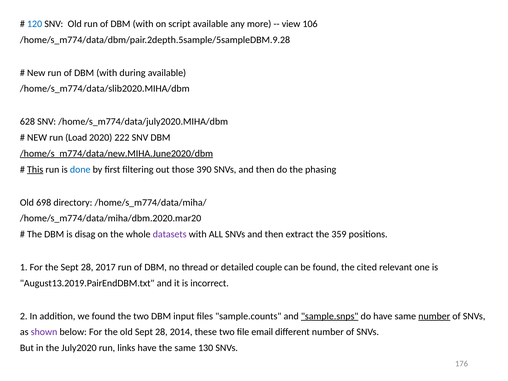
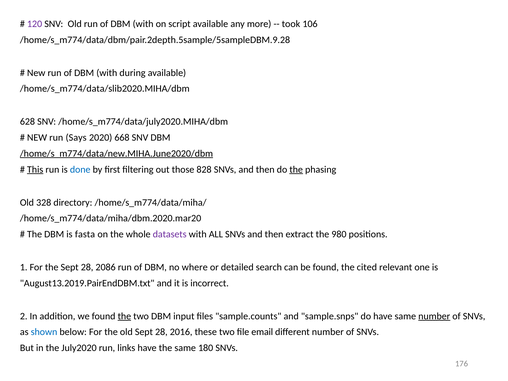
120 colour: blue -> purple
view: view -> took
Load: Load -> Says
222: 222 -> 668
390: 390 -> 828
the at (296, 169) underline: none -> present
698: 698 -> 328
disag: disag -> fasta
359: 359 -> 980
2017: 2017 -> 2086
thread: thread -> where
couple: couple -> search
the at (124, 316) underline: none -> present
sample.snps underline: present -> none
shown colour: purple -> blue
2014: 2014 -> 2016
130: 130 -> 180
